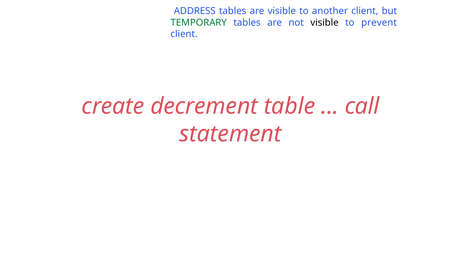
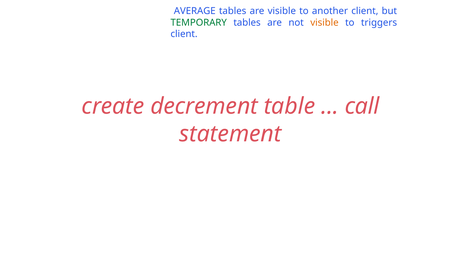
ADDRESS: ADDRESS -> AVERAGE
visible at (324, 23) colour: black -> orange
prevent: prevent -> triggers
